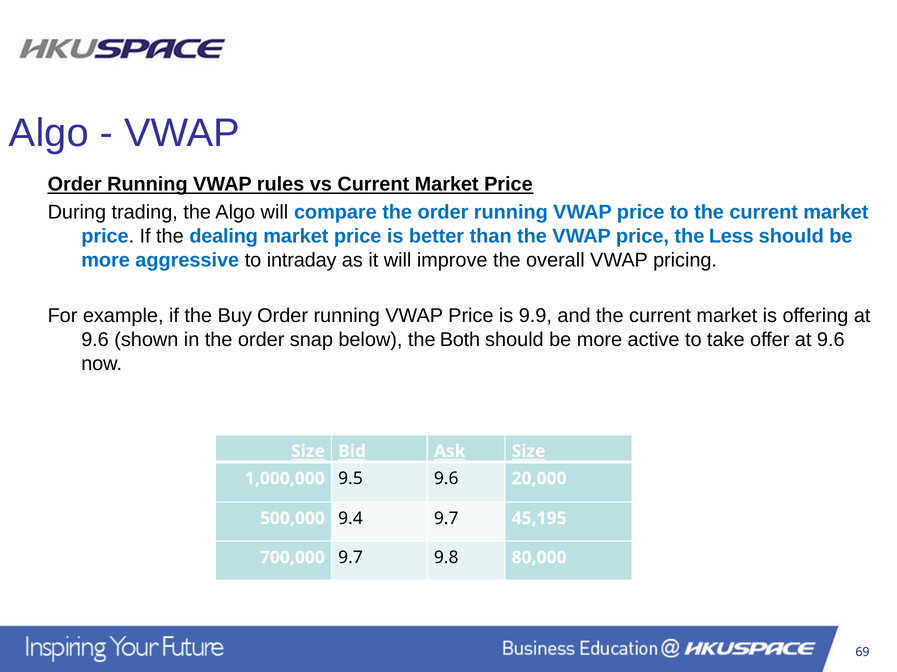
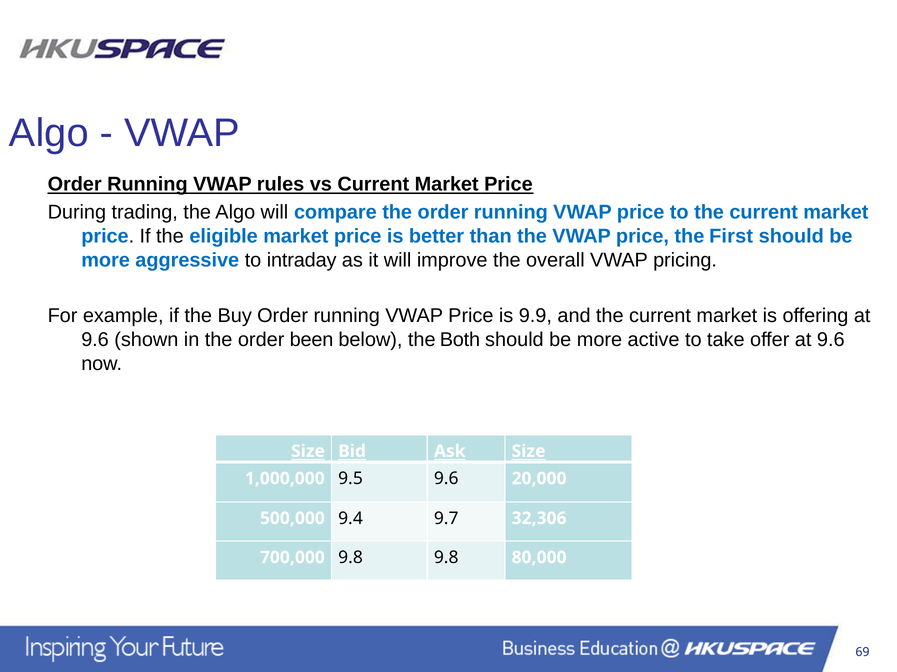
dealing: dealing -> eligible
Less: Less -> First
snap: snap -> been
45,195: 45,195 -> 32,306
700,000 9.7: 9.7 -> 9.8
